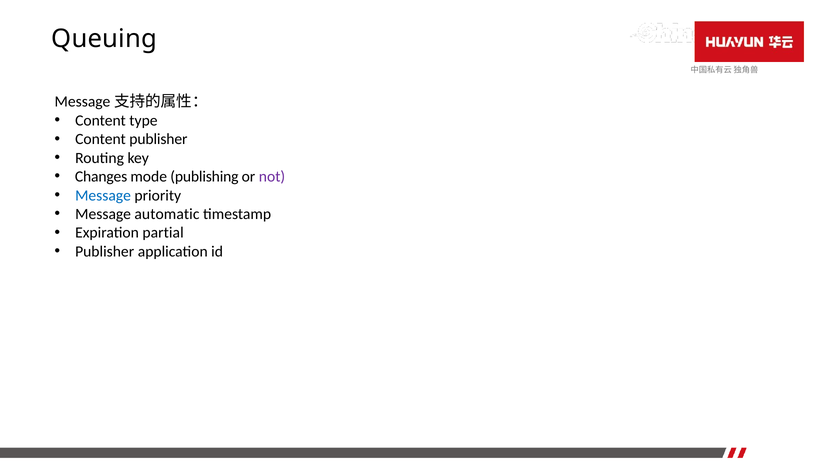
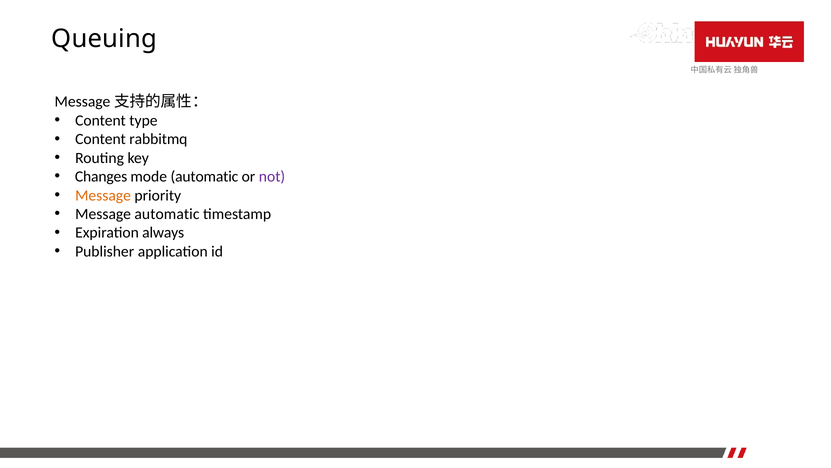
Content publisher: publisher -> rabbitmq
mode publishing: publishing -> automatic
Message at (103, 195) colour: blue -> orange
partial: partial -> always
